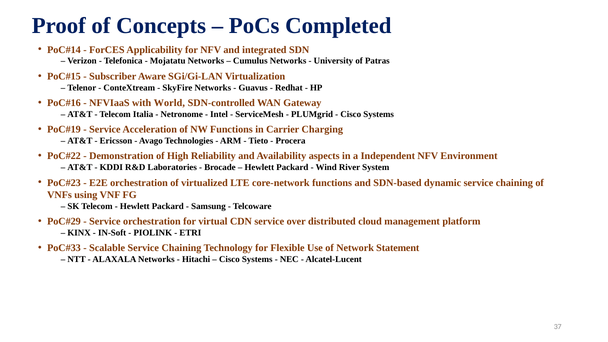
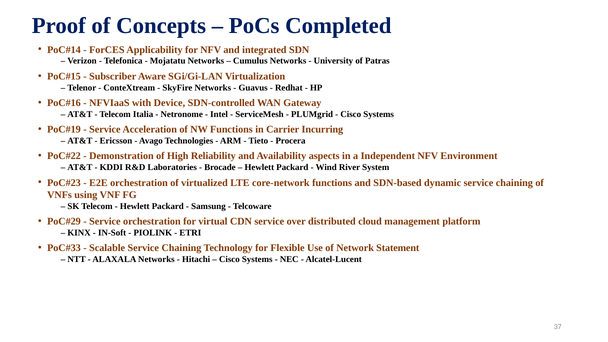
World: World -> Device
Charging: Charging -> Incurring
